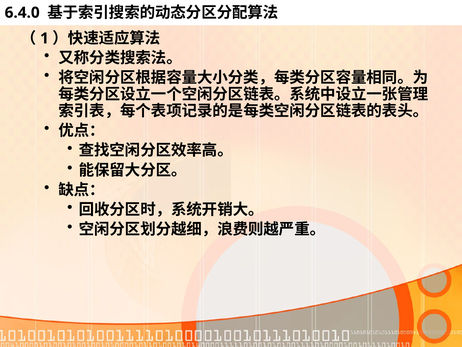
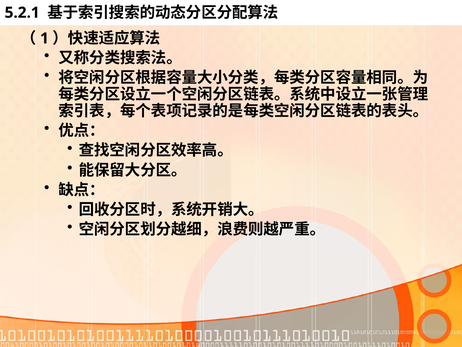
6.4.0: 6.4.0 -> 5.2.1
